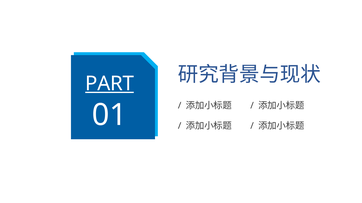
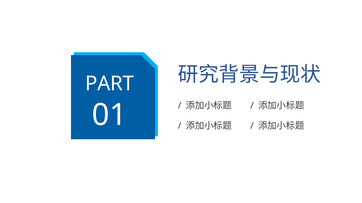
PART underline: present -> none
